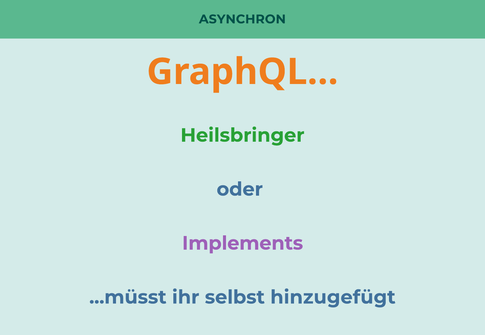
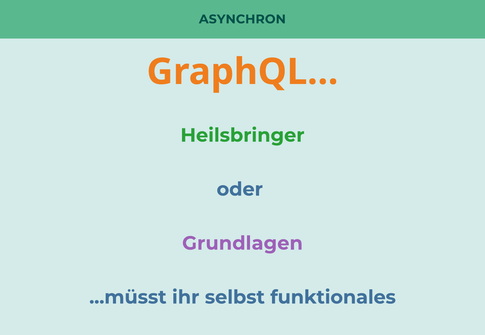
Implements: Implements -> Grundlagen
hinzugefügt: hinzugefügt -> funktionales
